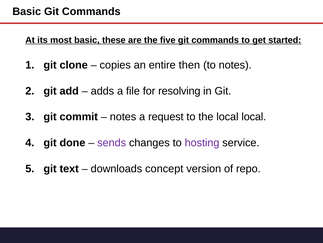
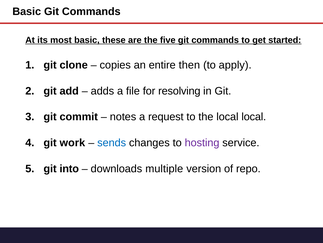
to notes: notes -> apply
done: done -> work
sends colour: purple -> blue
text: text -> into
concept: concept -> multiple
